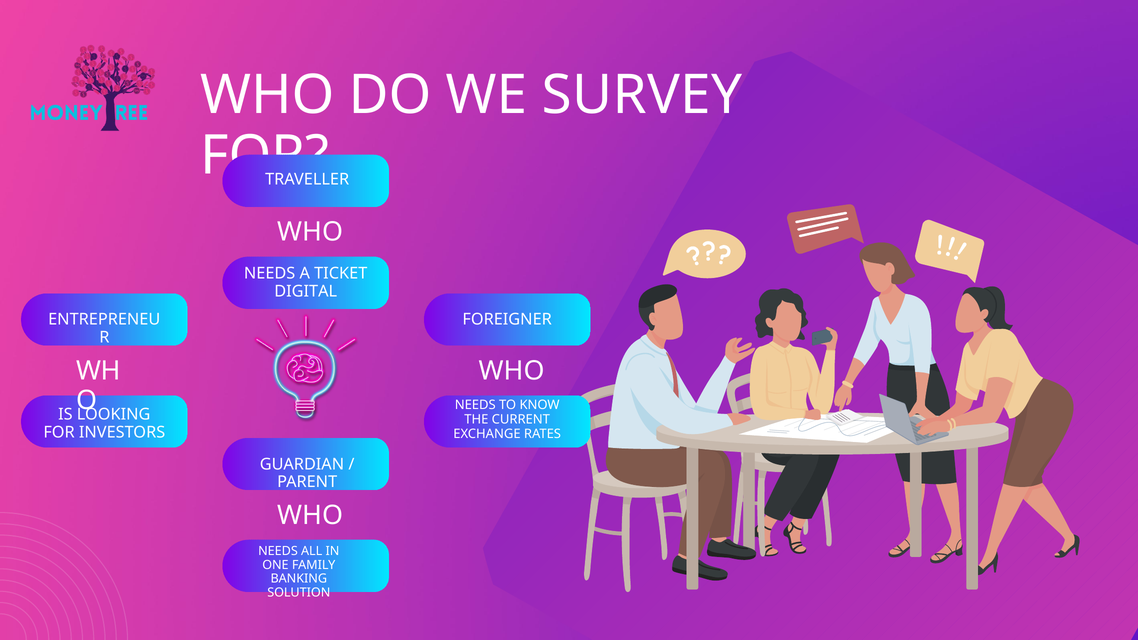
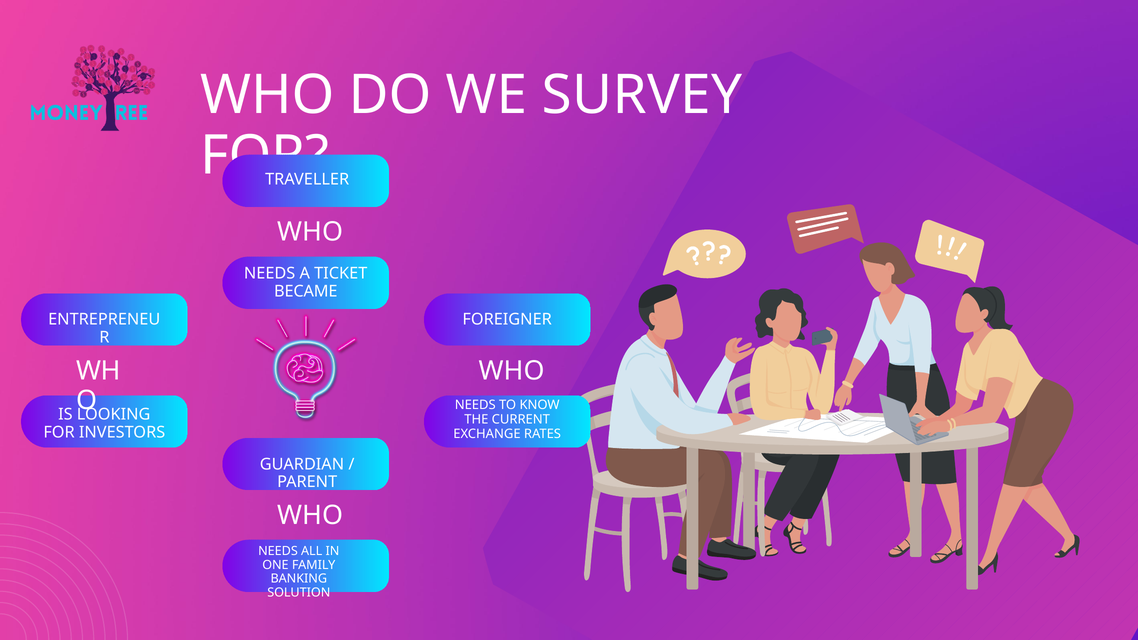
DIGITAL: DIGITAL -> BECAME
